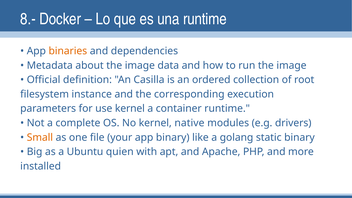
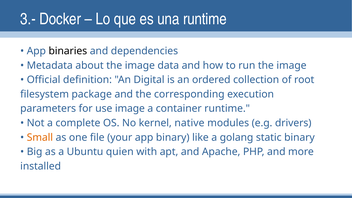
8.-: 8.- -> 3.-
binaries colour: orange -> black
Casilla: Casilla -> Digital
instance: instance -> package
use kernel: kernel -> image
